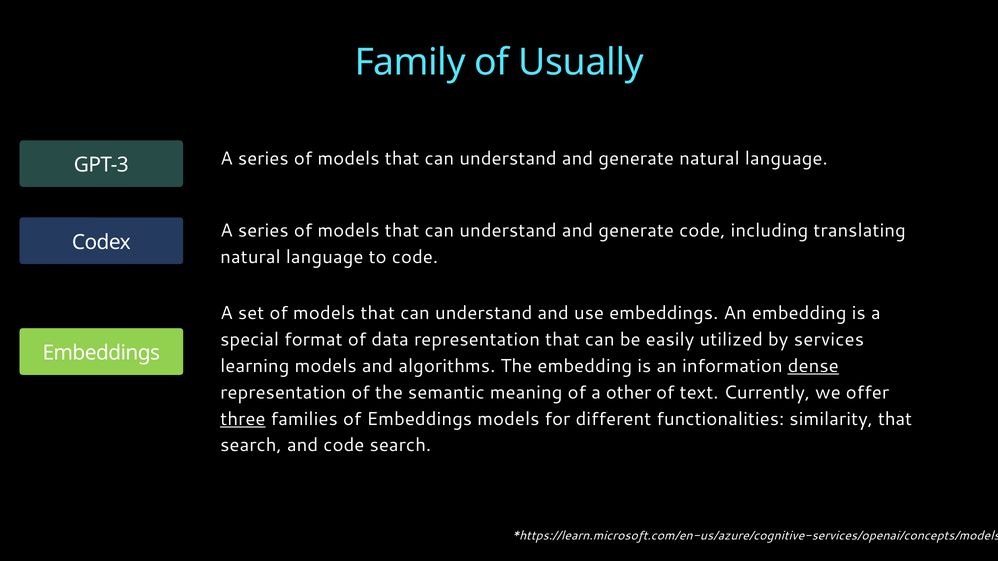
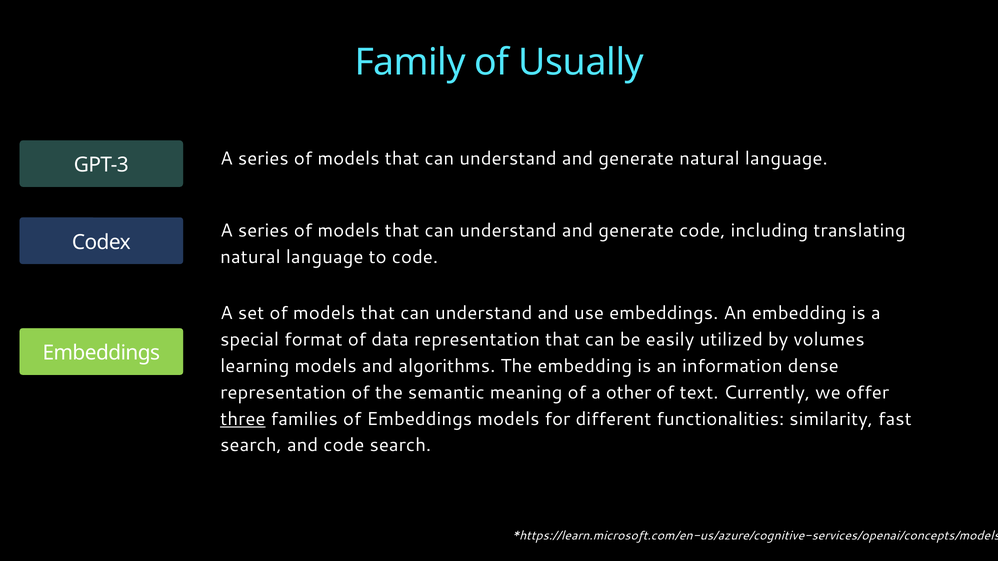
services: services -> volumes
dense underline: present -> none
similarity that: that -> fast
